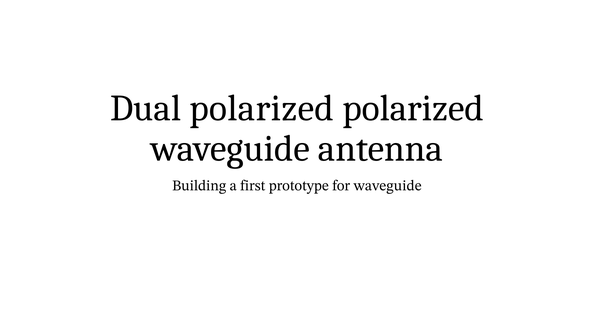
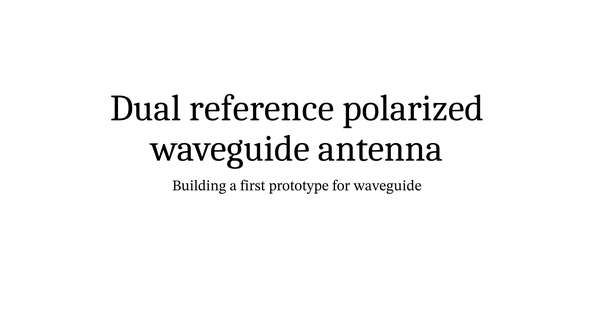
Dual polarized: polarized -> reference
